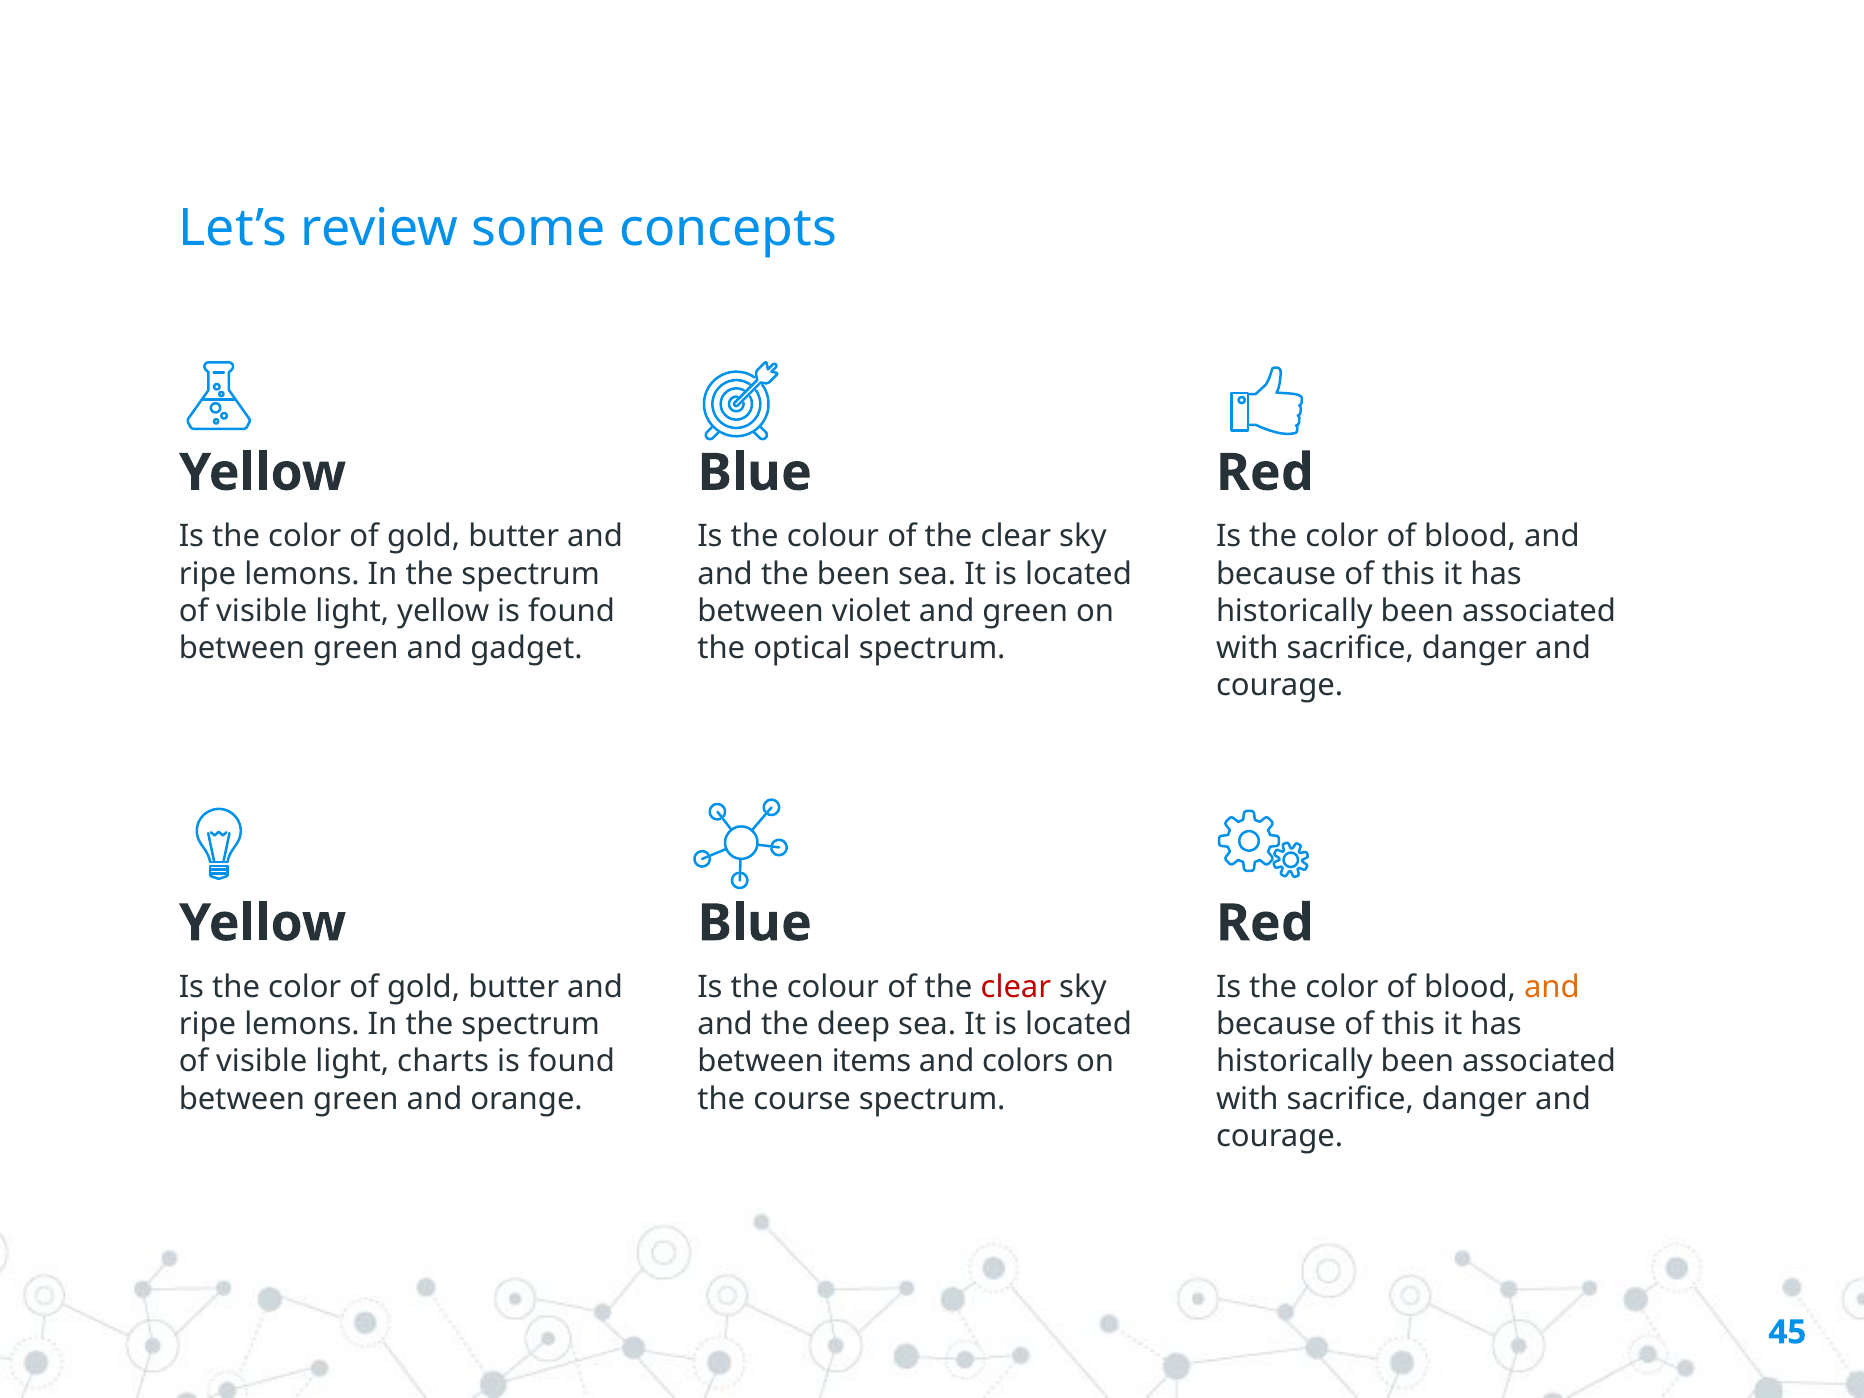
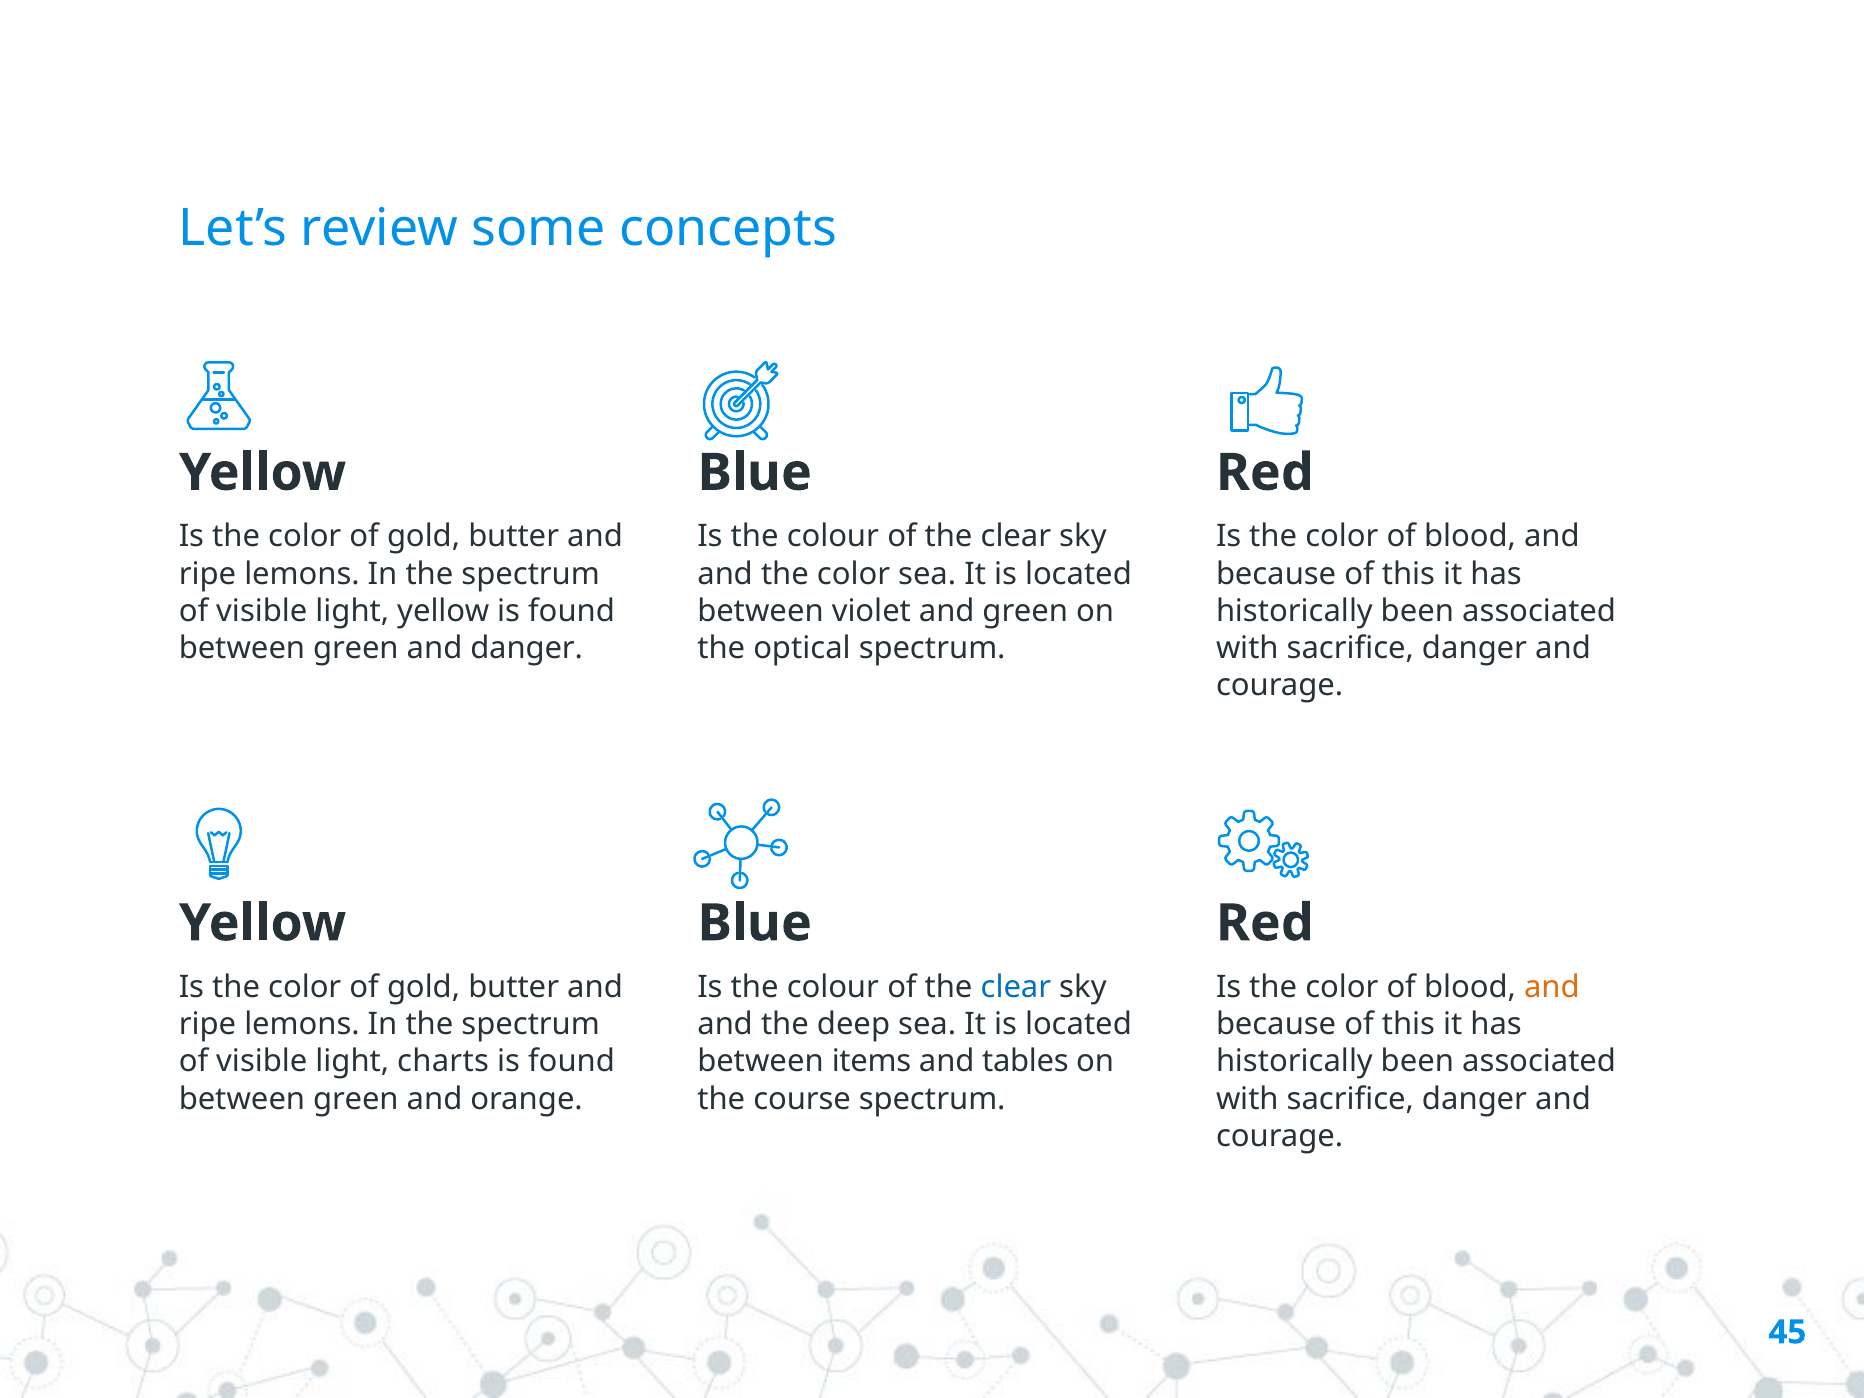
and the been: been -> color
and gadget: gadget -> danger
clear at (1016, 987) colour: red -> blue
colors: colors -> tables
